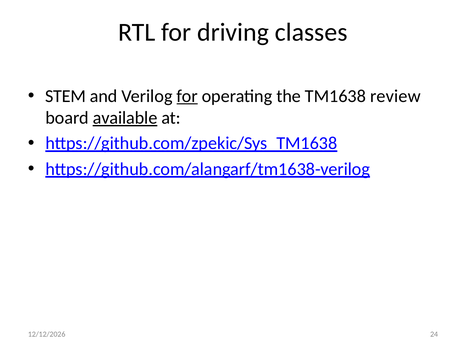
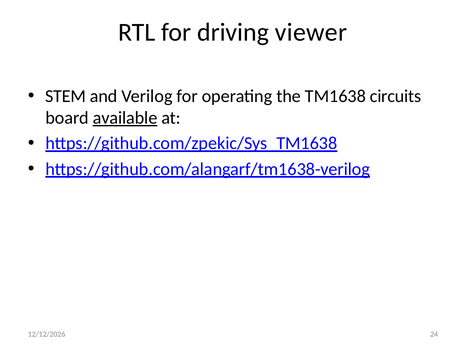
classes: classes -> viewer
for at (187, 96) underline: present -> none
review: review -> circuits
